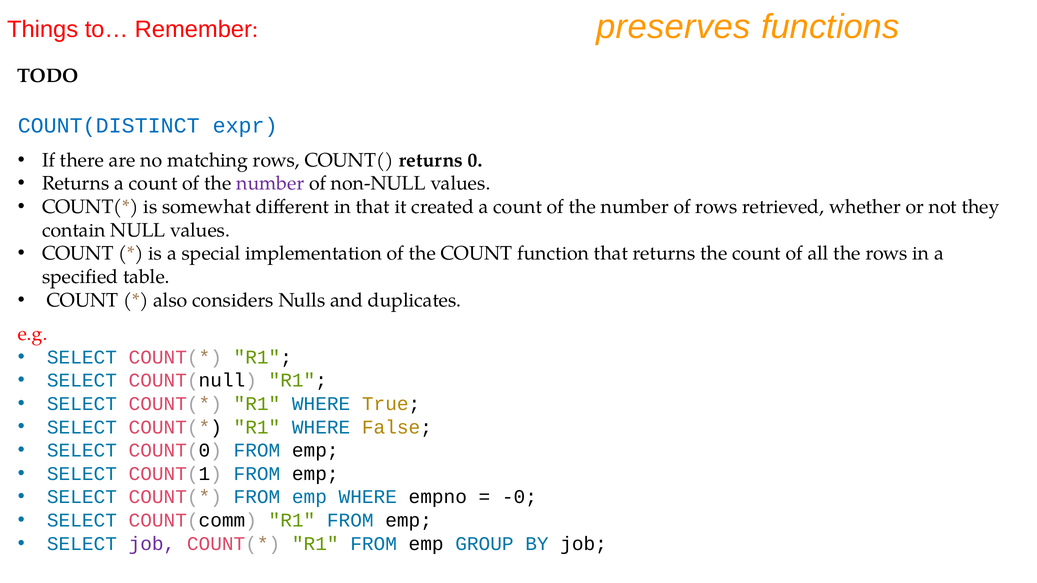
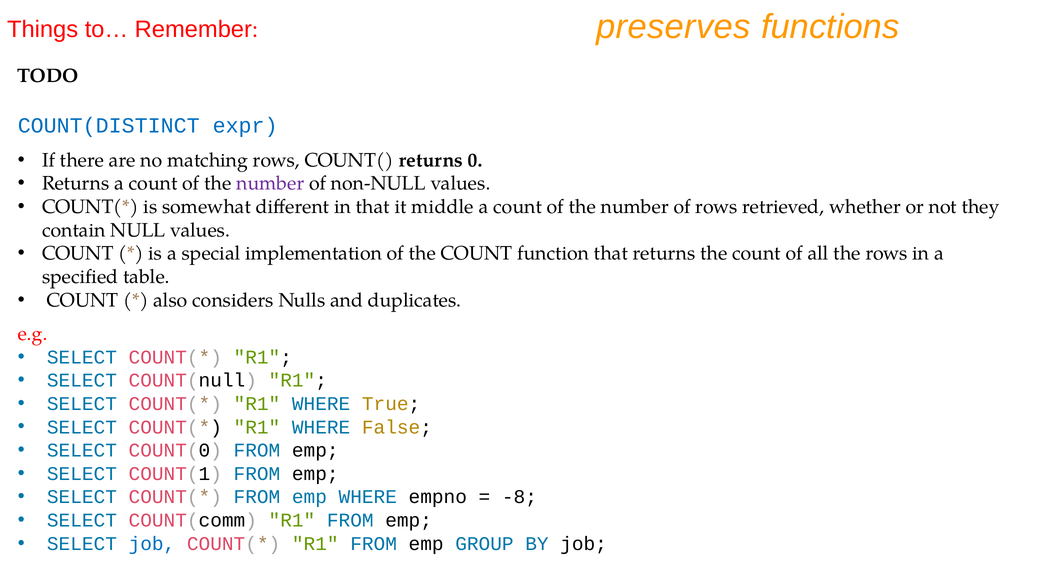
created: created -> middle
-0: -0 -> -8
job at (152, 544) colour: purple -> blue
